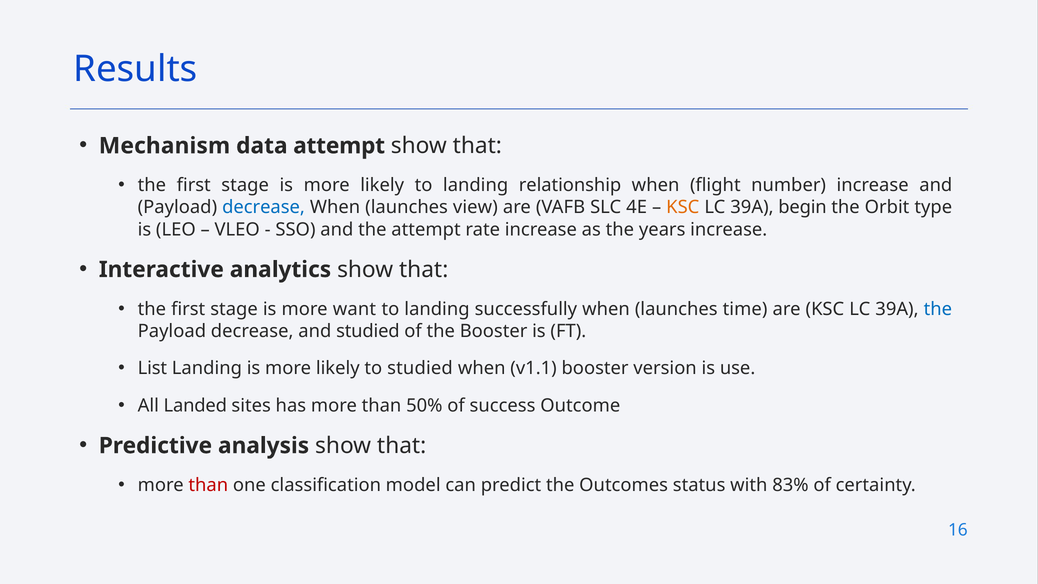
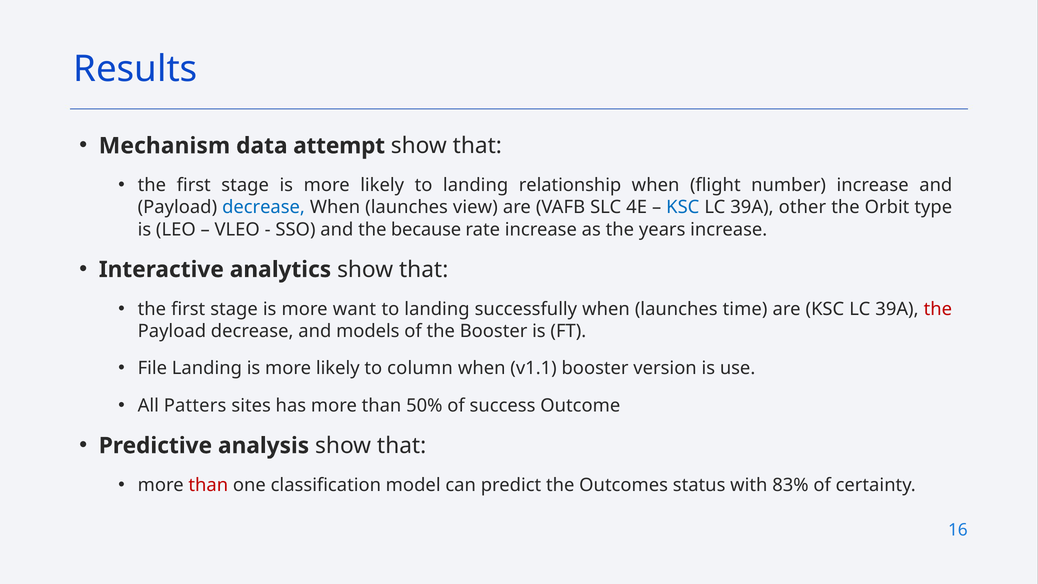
KSC at (683, 207) colour: orange -> blue
begin: begin -> other
the attempt: attempt -> because
the at (938, 309) colour: blue -> red
and studied: studied -> models
List: List -> File
to studied: studied -> column
Landed: Landed -> Patters
